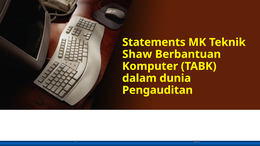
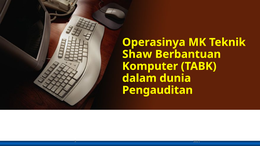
Statements: Statements -> Operasinya
